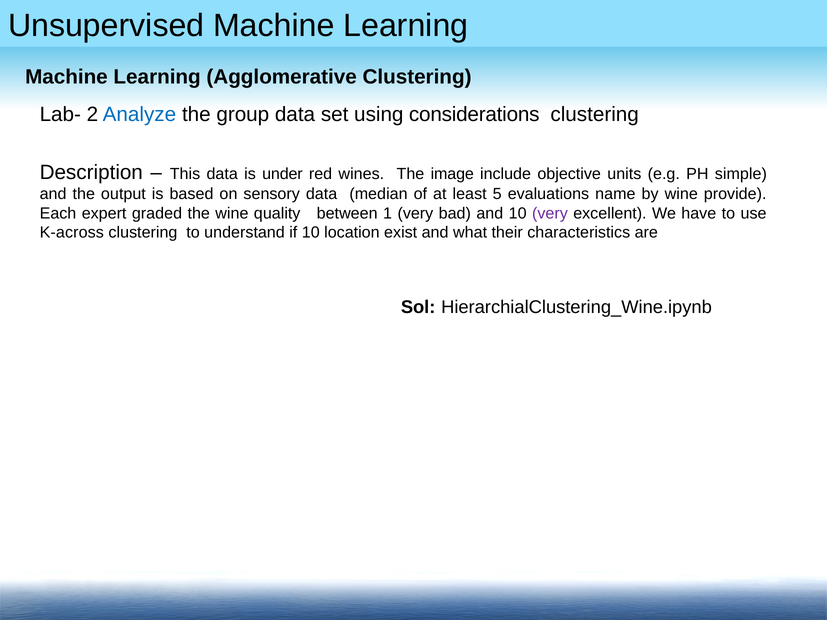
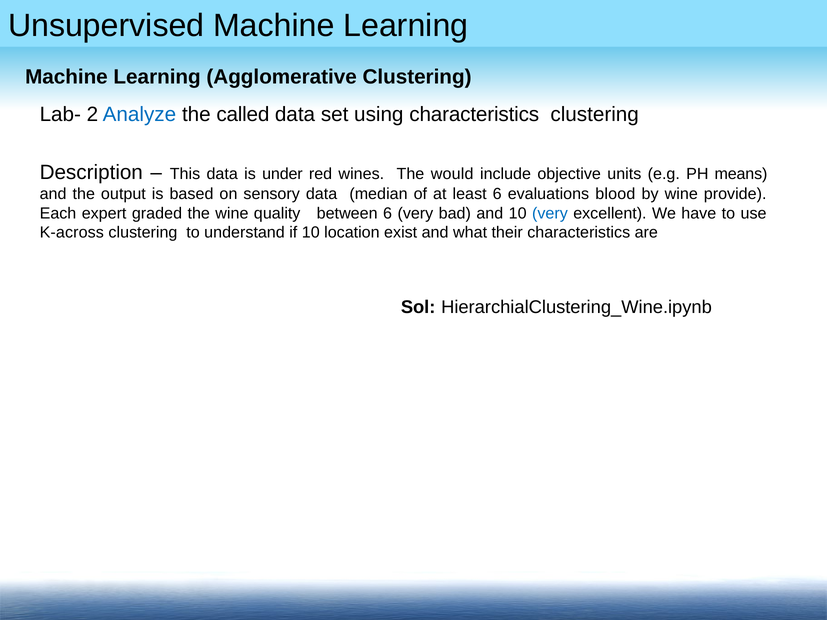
group: group -> called
using considerations: considerations -> characteristics
image: image -> would
simple: simple -> means
least 5: 5 -> 6
name: name -> blood
between 1: 1 -> 6
very at (550, 213) colour: purple -> blue
